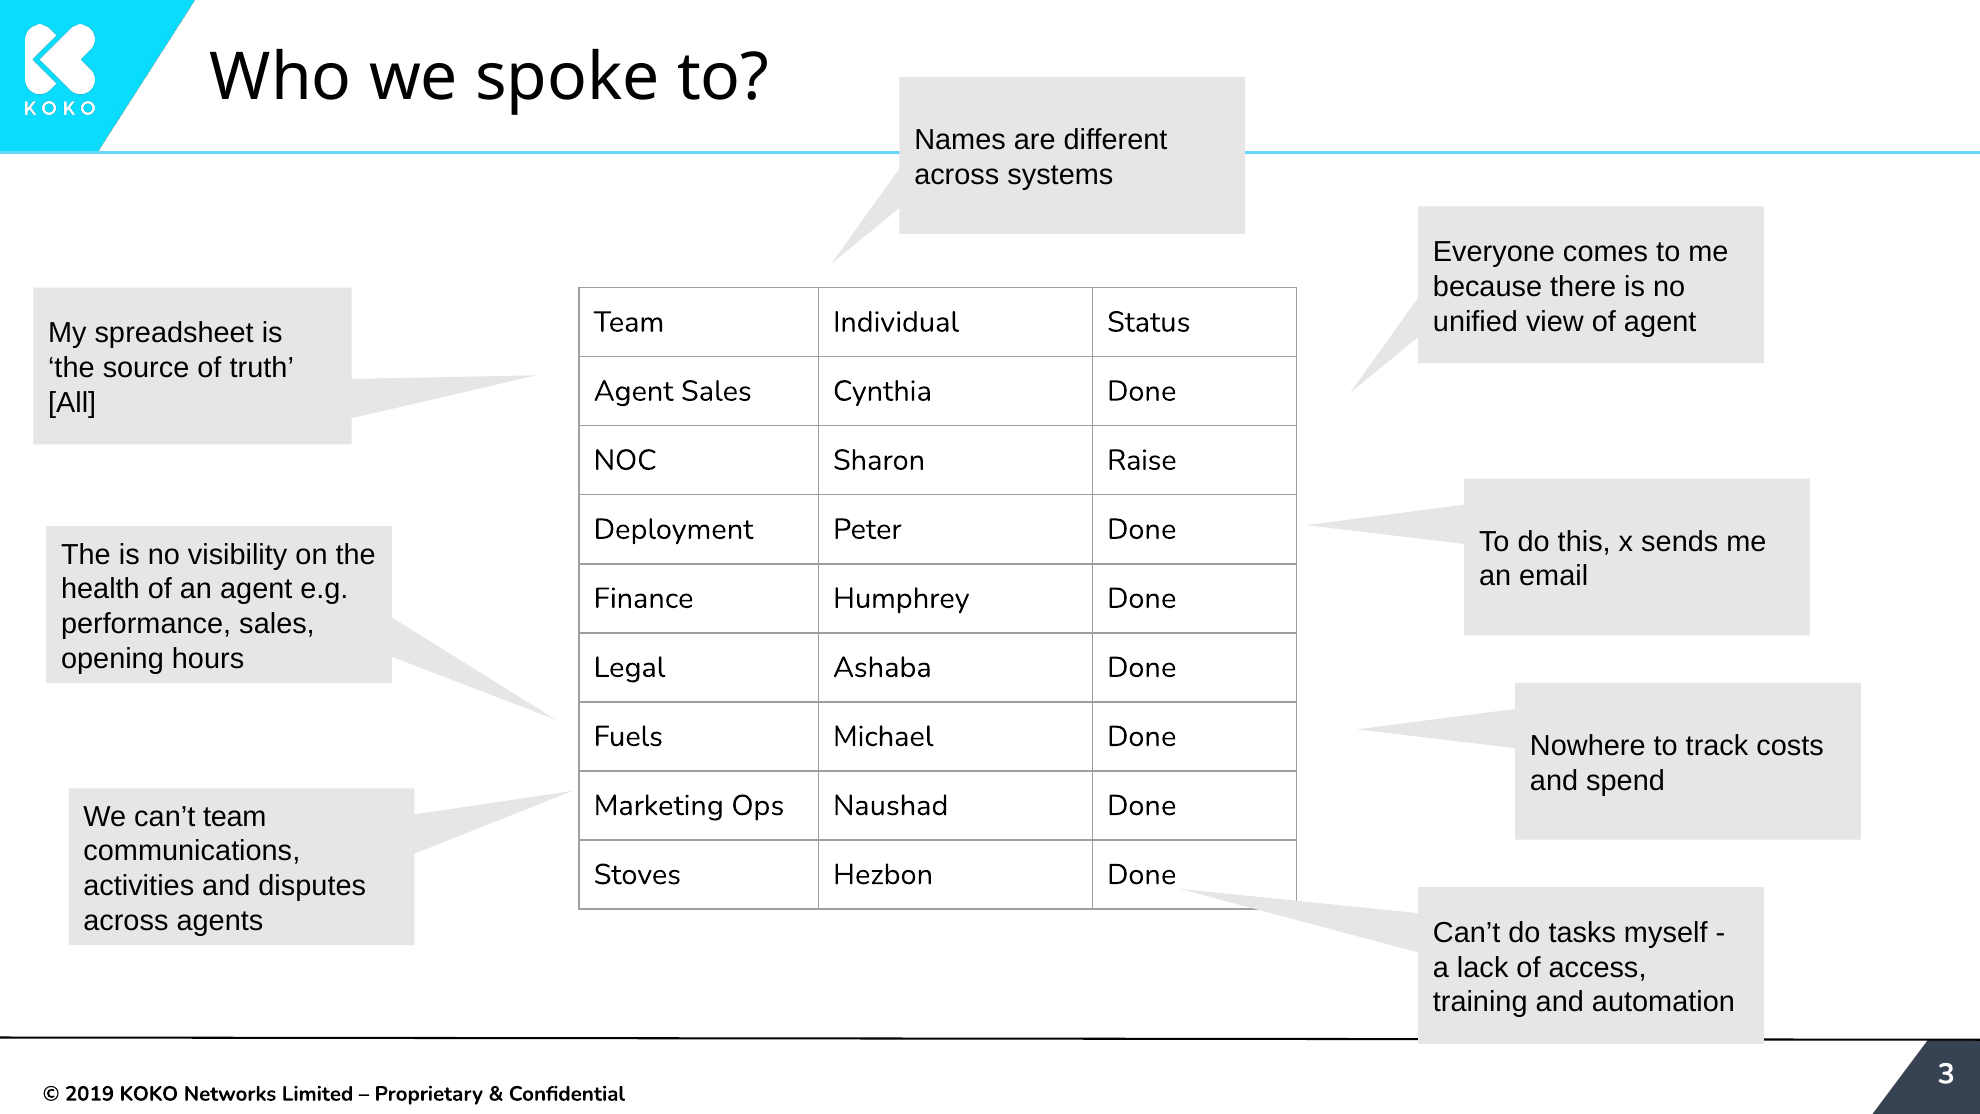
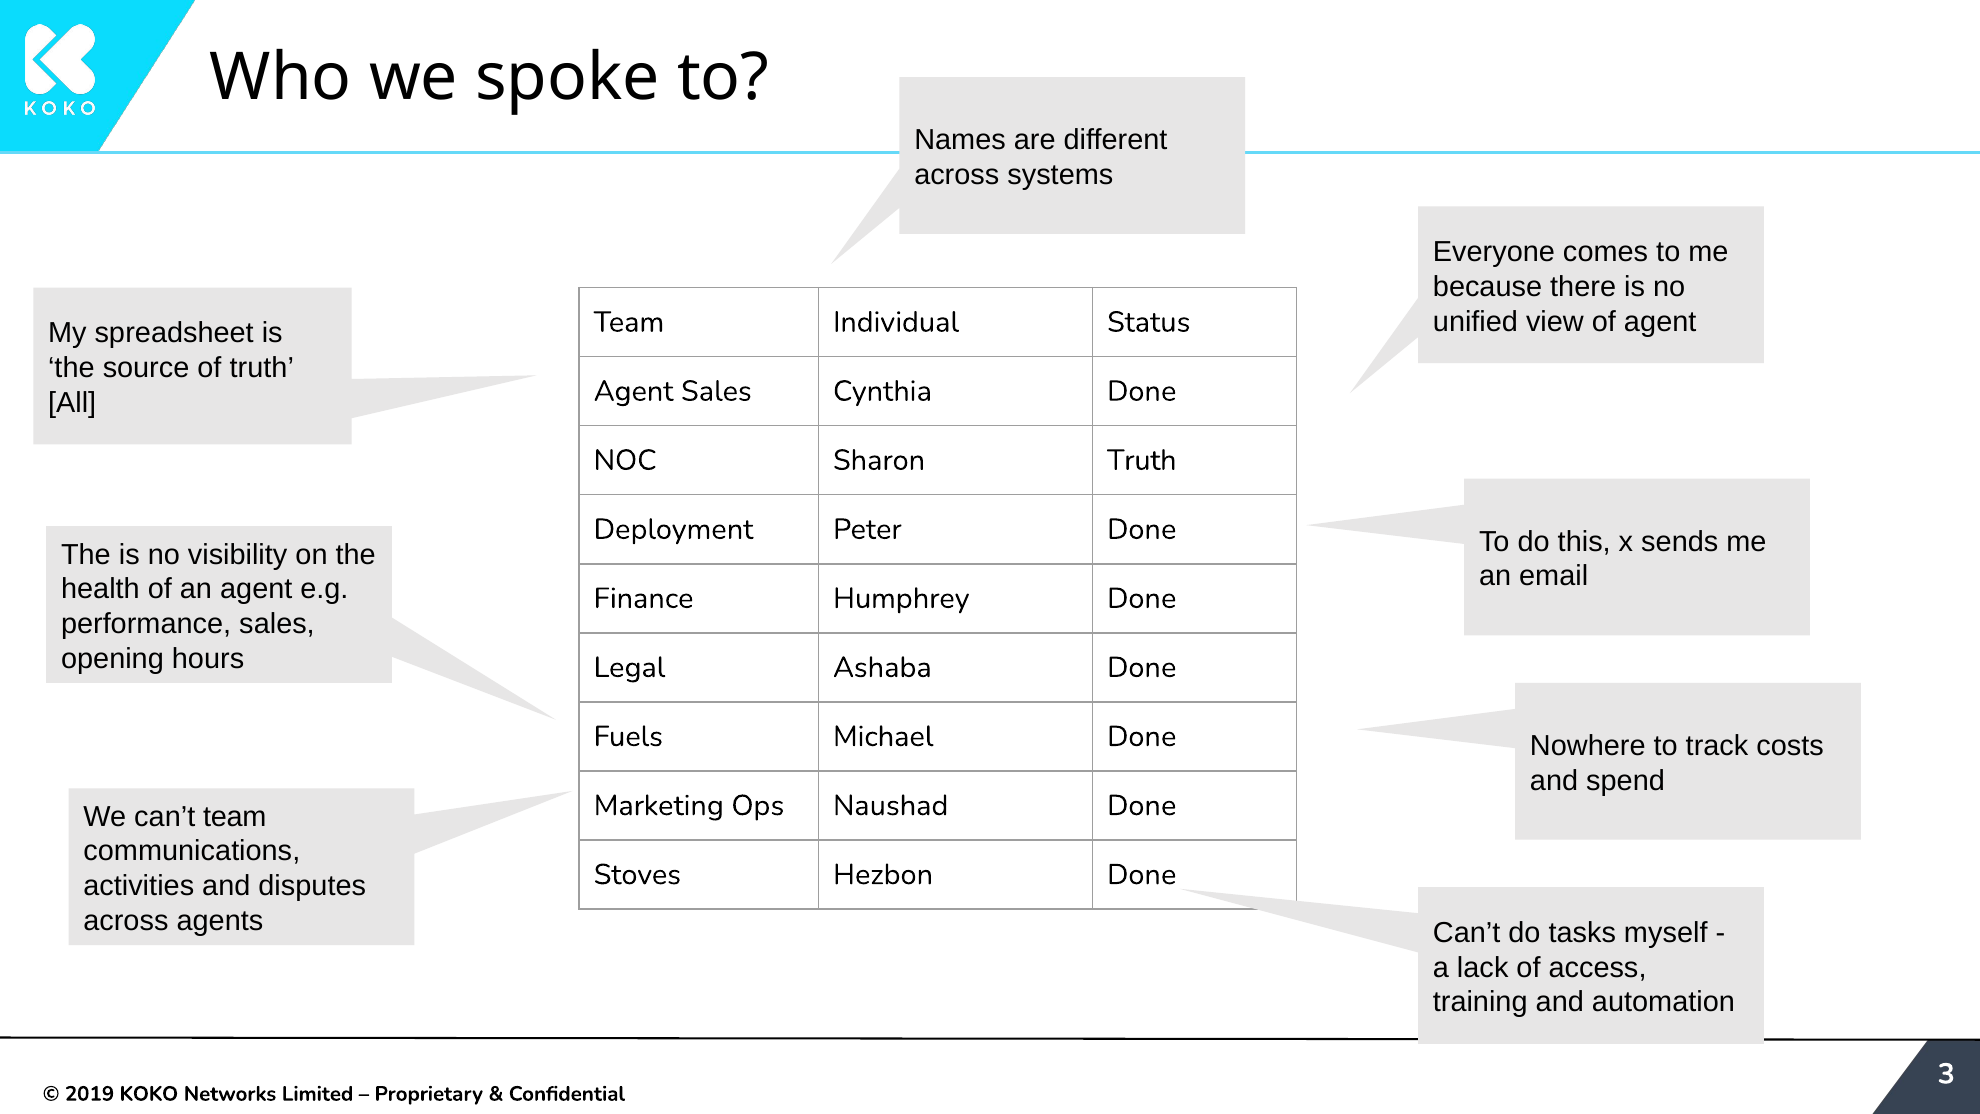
Sharon Raise: Raise -> Truth
